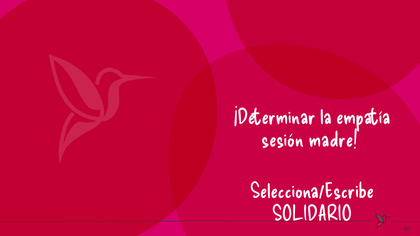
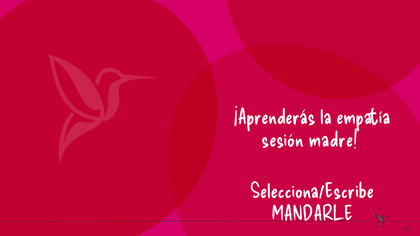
¡Determinar: ¡Determinar -> ¡Aprenderás
SOLIDARIO: SOLIDARIO -> MANDARLE
